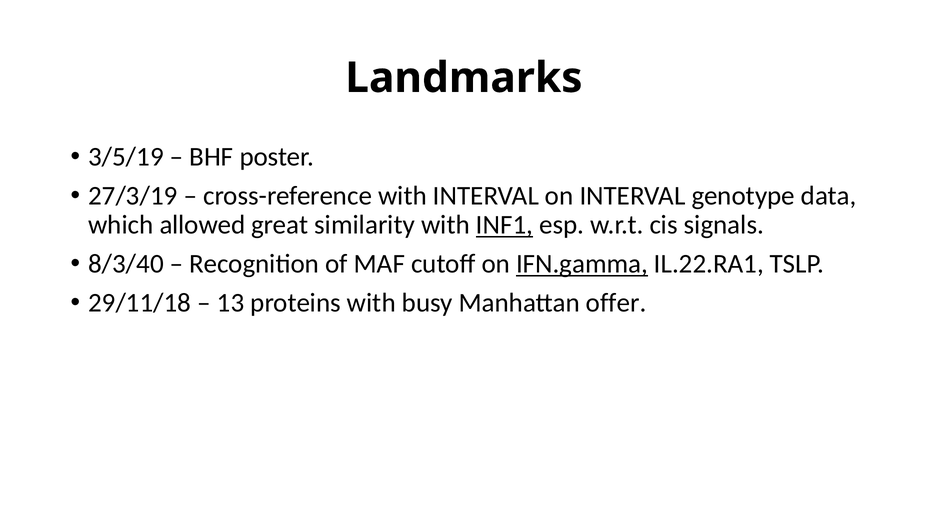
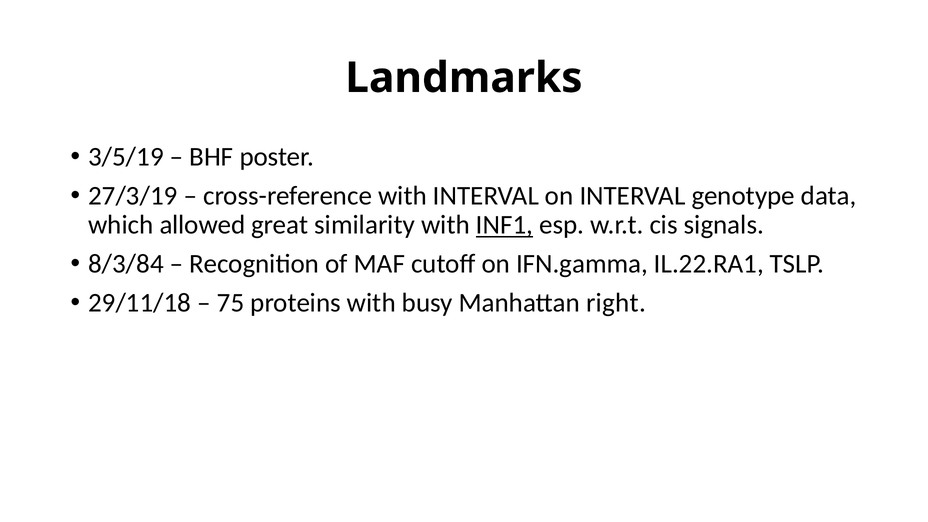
8/3/40: 8/3/40 -> 8/3/84
IFN.gamma underline: present -> none
13: 13 -> 75
offer: offer -> right
